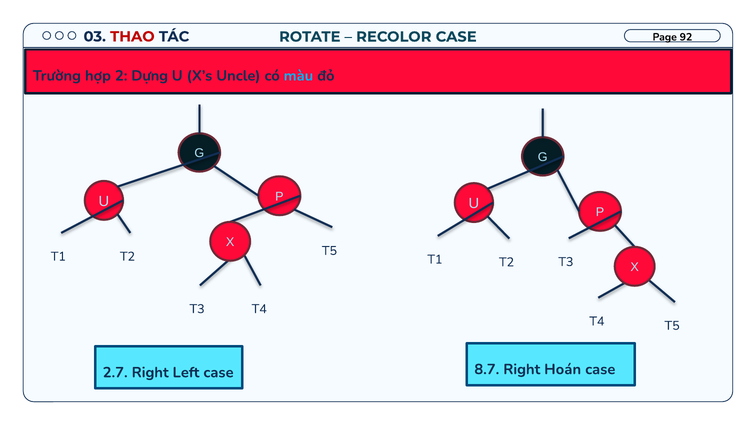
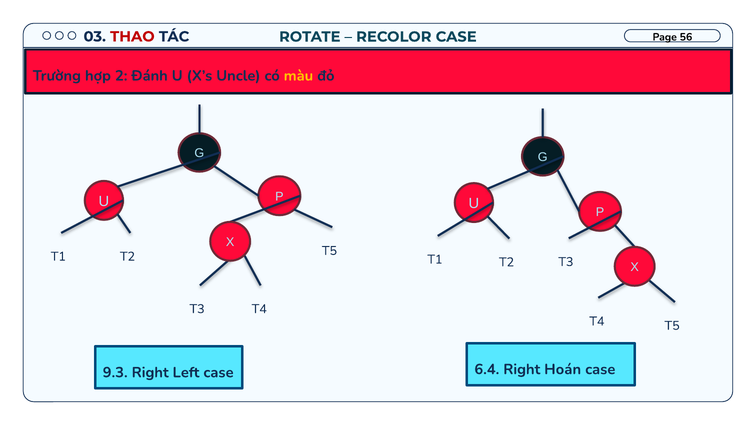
92: 92 -> 56
Dựng: Dựng -> Đánh
màu colour: light blue -> yellow
2.7: 2.7 -> 9.3
8.7: 8.7 -> 6.4
